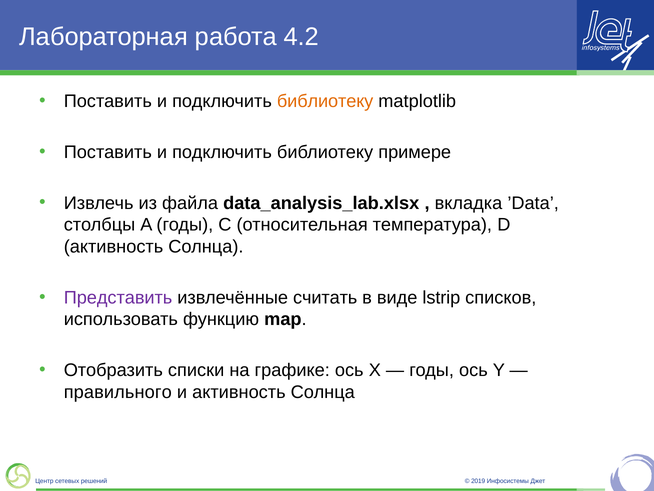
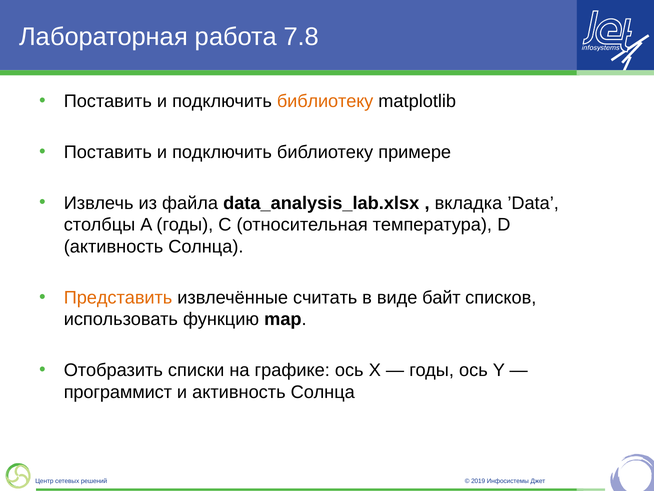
4.2: 4.2 -> 7.8
Представить colour: purple -> orange
lstrip: lstrip -> байт
правильного: правильного -> программист
